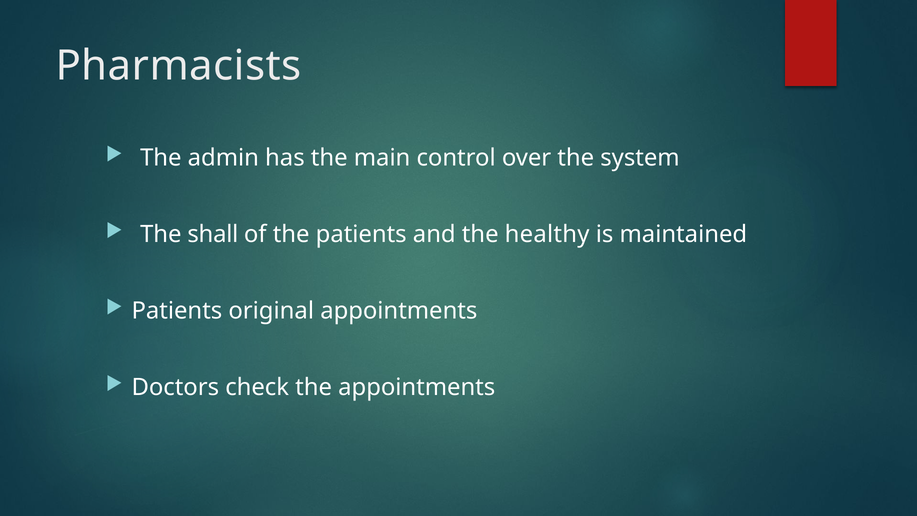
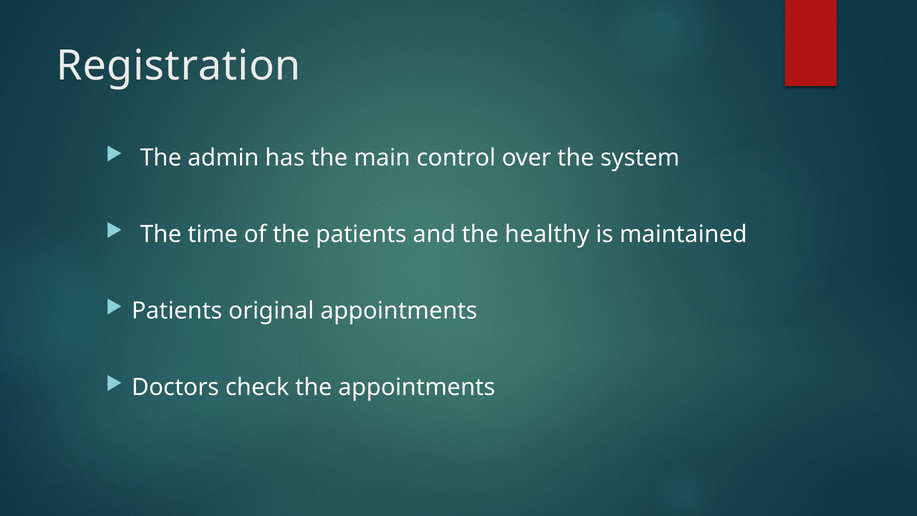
Pharmacists: Pharmacists -> Registration
shall: shall -> time
